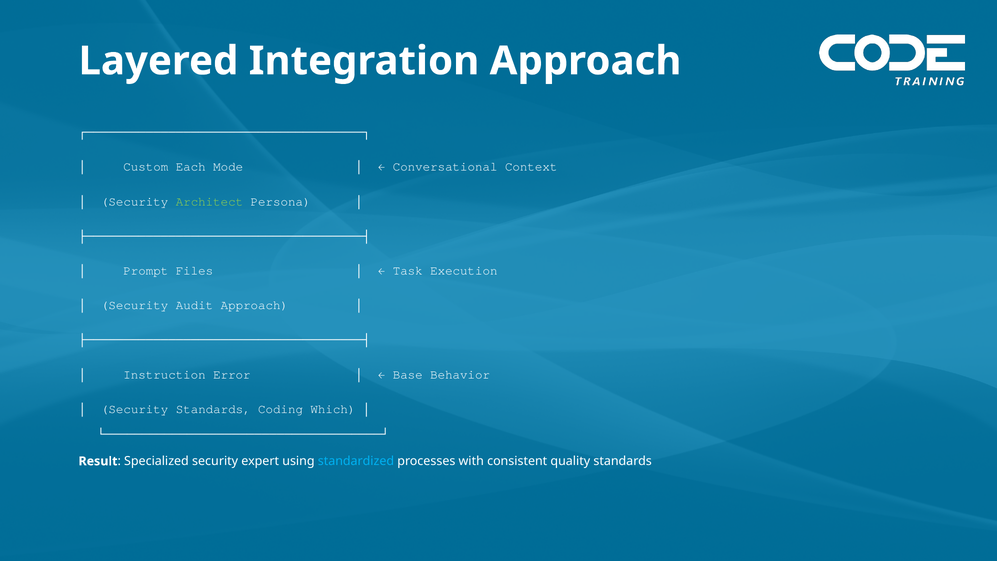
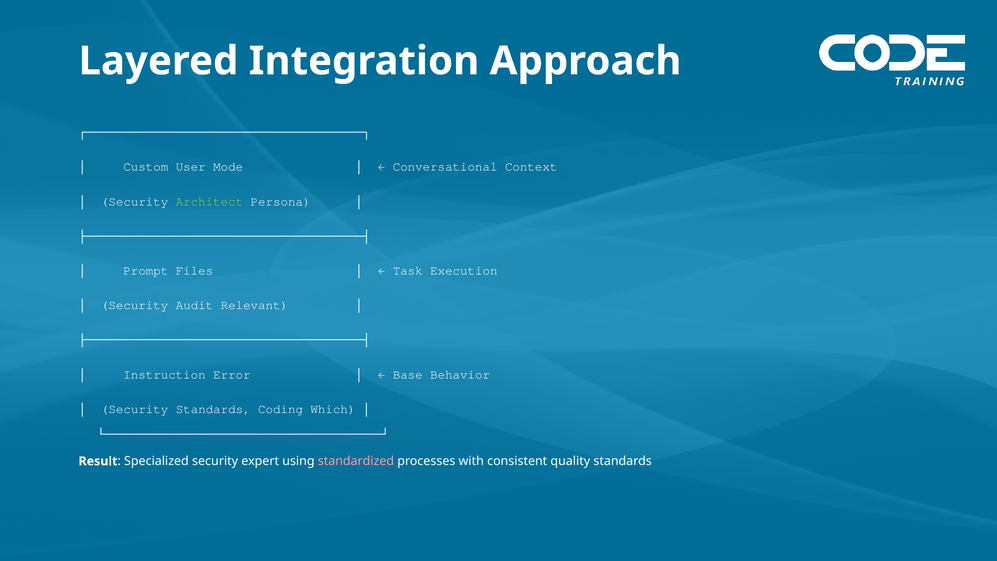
Each: Each -> User
Audit Approach: Approach -> Relevant
standardized colour: light blue -> pink
